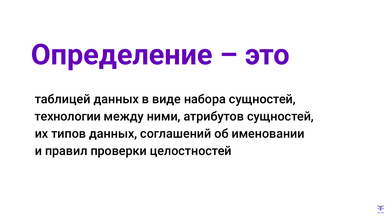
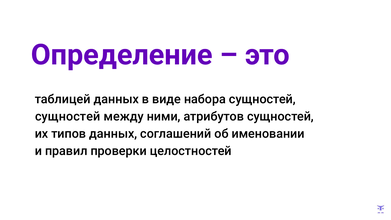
технологии at (68, 117): технологии -> сущностей
